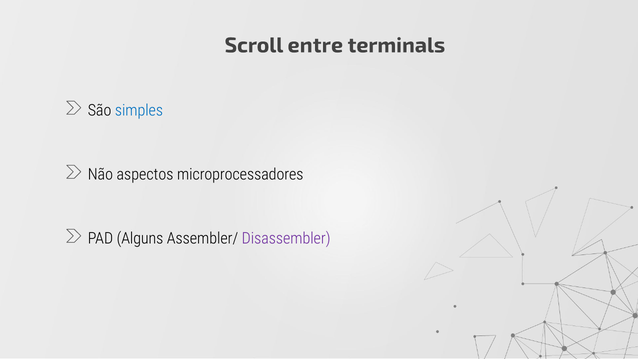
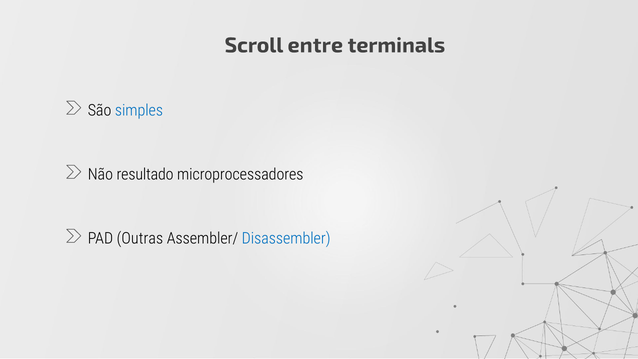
aspectos: aspectos -> resultado
Alguns: Alguns -> Outras
Disassembler colour: purple -> blue
